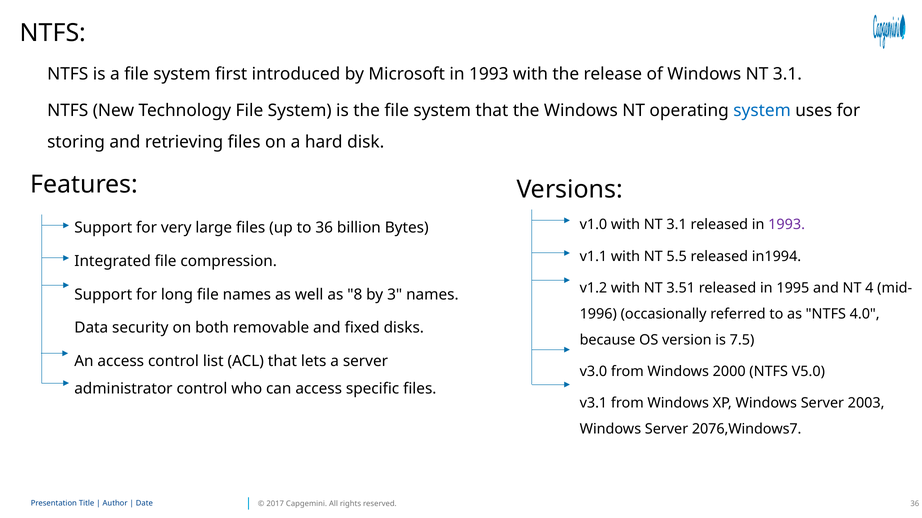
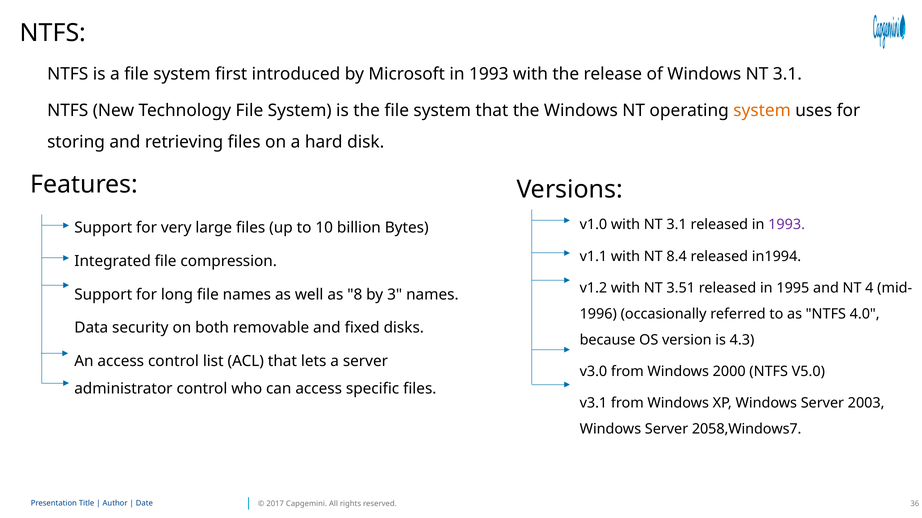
system at (762, 111) colour: blue -> orange
to 36: 36 -> 10
5.5: 5.5 -> 8.4
7.5: 7.5 -> 4.3
2076,Windows7: 2076,Windows7 -> 2058,Windows7
